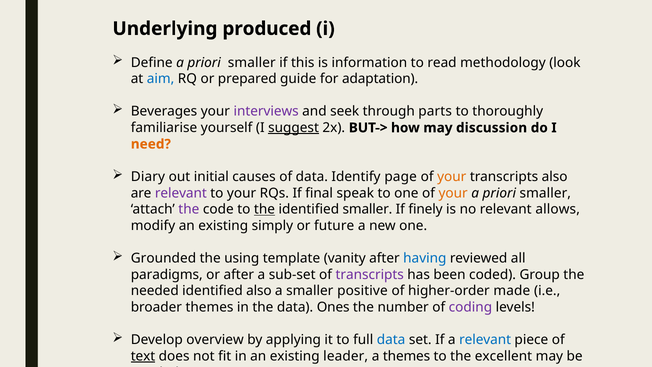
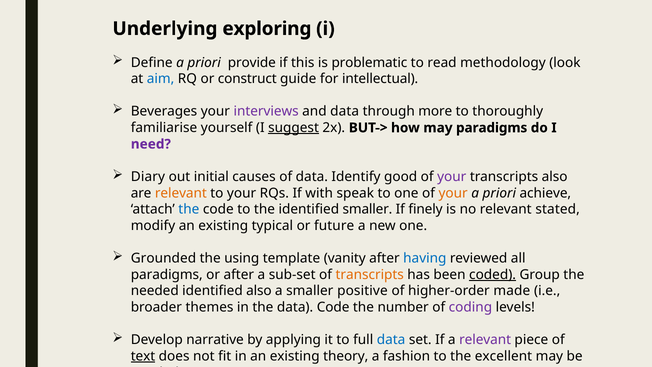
produced: produced -> exploring
Define a priori smaller: smaller -> provide
information: information -> problematic
prepared: prepared -> construct
adaptation: adaptation -> intellectual
and seek: seek -> data
parts: parts -> more
may discussion: discussion -> paradigms
need colour: orange -> purple
page: page -> good
your at (452, 177) colour: orange -> purple
relevant at (181, 193) colour: purple -> orange
final: final -> with
smaller at (545, 193): smaller -> achieve
the at (189, 209) colour: purple -> blue
the at (264, 209) underline: present -> none
allows: allows -> stated
simply: simply -> typical
transcripts at (370, 274) colour: purple -> orange
coded underline: none -> present
data Ones: Ones -> Code
overview: overview -> narrative
relevant at (485, 340) colour: blue -> purple
leader: leader -> theory
a themes: themes -> fashion
